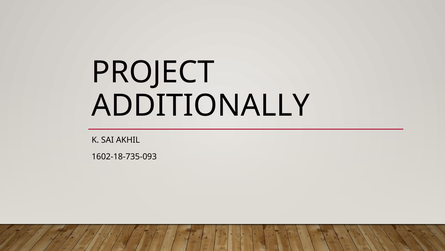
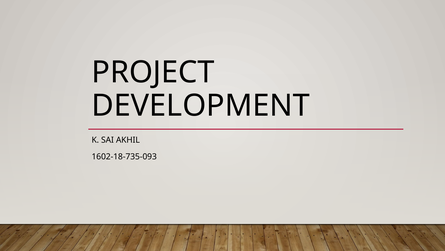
ADDITIONALLY: ADDITIONALLY -> DEVELOPMENT
